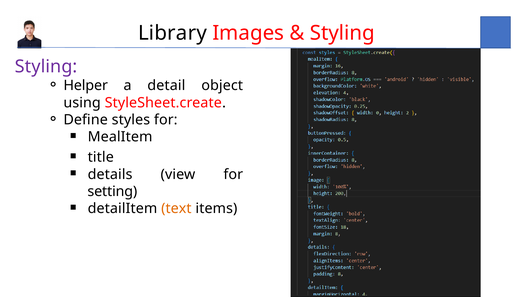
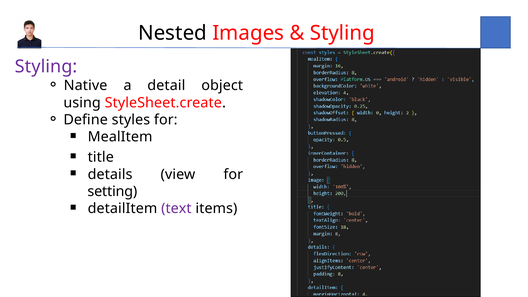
Library: Library -> Nested
Helper: Helper -> Native
text colour: orange -> purple
